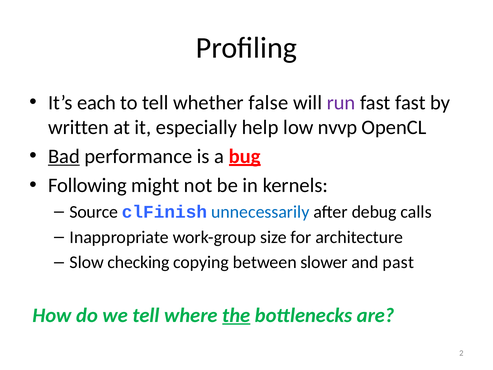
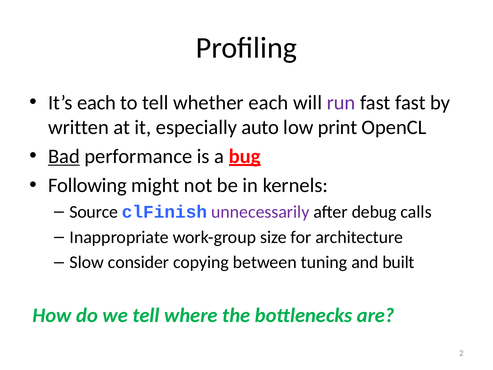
whether false: false -> each
help: help -> auto
nvvp: nvvp -> print
unnecessarily colour: blue -> purple
checking: checking -> consider
slower: slower -> tuning
past: past -> built
the underline: present -> none
